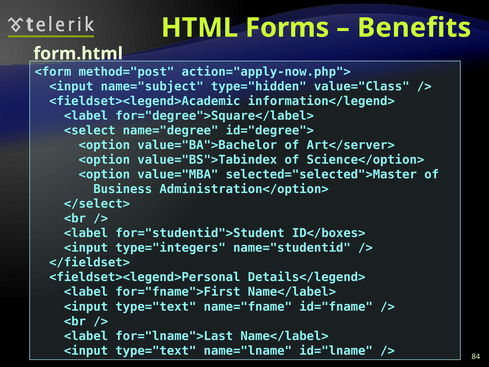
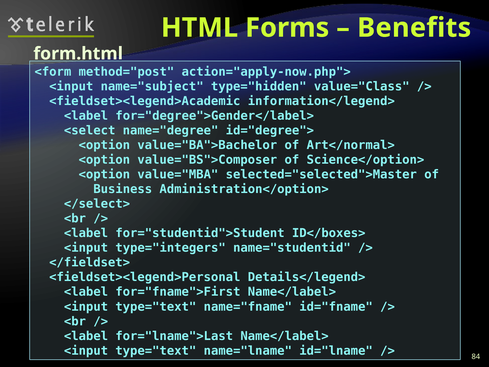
for="degree">Square</label>: for="degree">Square</label> -> for="degree">Gender</label>
Art</server>: Art</server> -> Art</normal>
value="BS">Tabindex: value="BS">Tabindex -> value="BS">Composer
